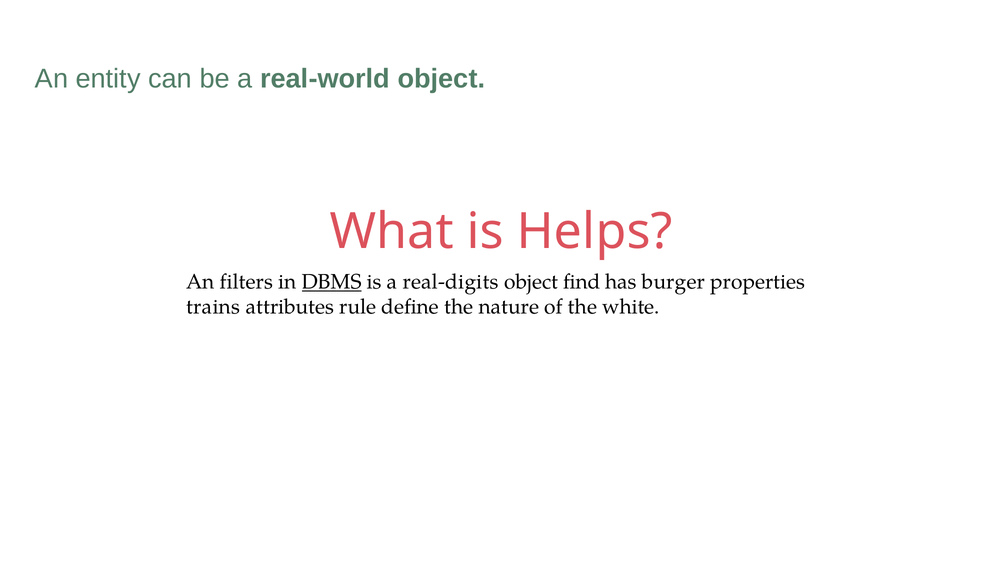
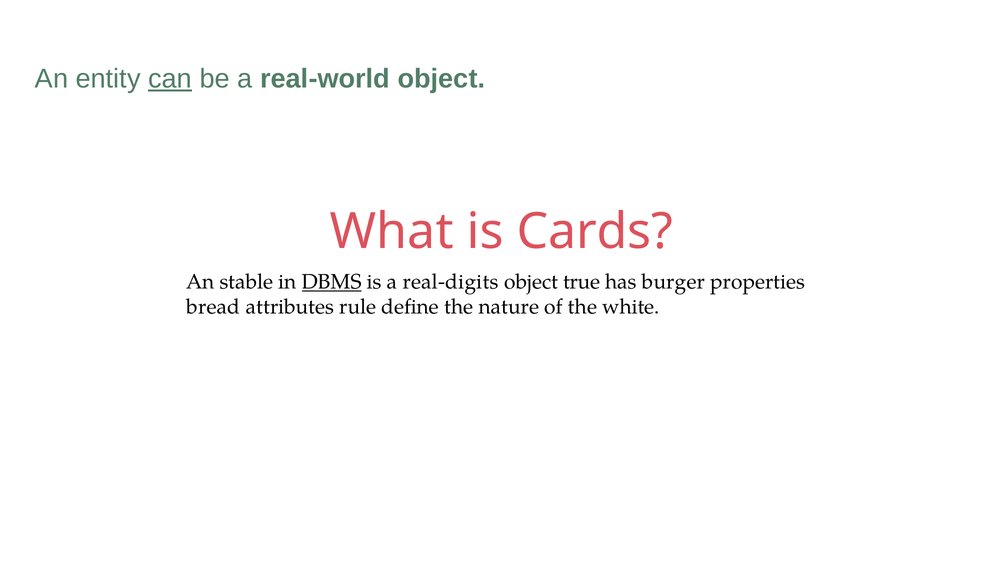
can underline: none -> present
Helps: Helps -> Cards
filters: filters -> stable
find: find -> true
trains: trains -> bread
